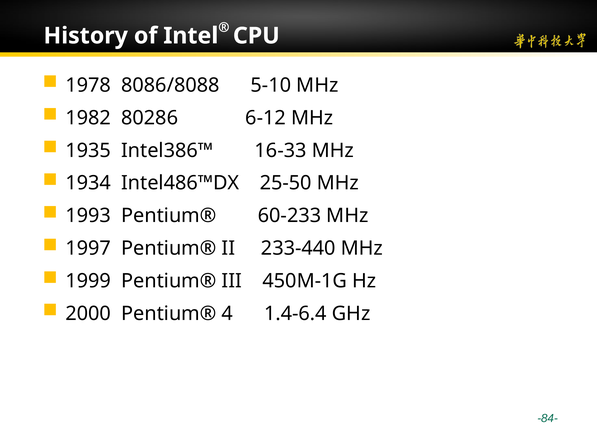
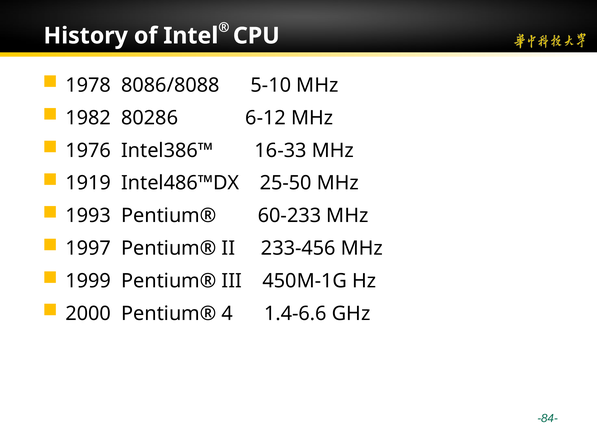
1935: 1935 -> 1976
1934: 1934 -> 1919
233-440: 233-440 -> 233-456
1.4-6.4: 1.4-6.4 -> 1.4-6.6
